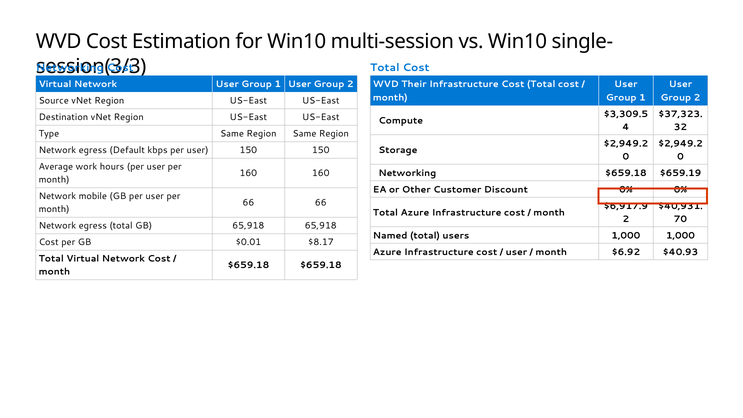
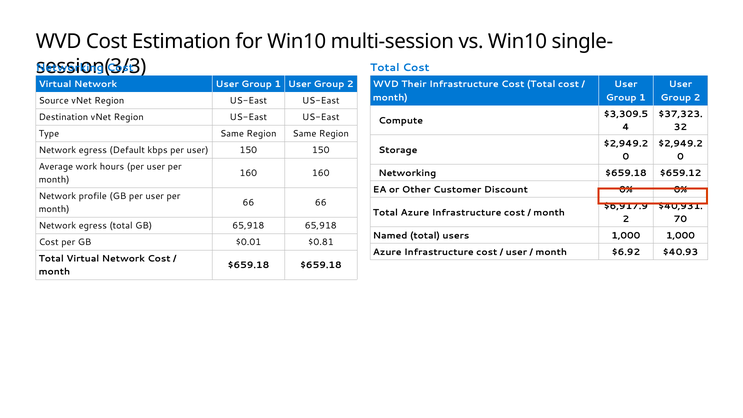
$659.19: $659.19 -> $659.12
mobile: mobile -> profile
$8.17: $8.17 -> $0.81
